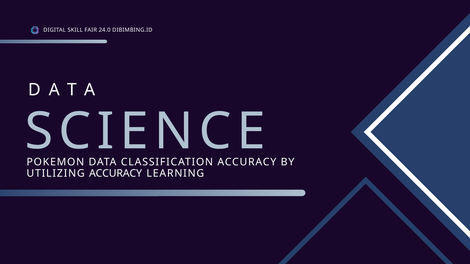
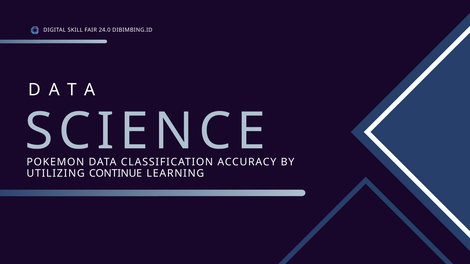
UTILIZING ACCURACY: ACCURACY -> CONTINUE
